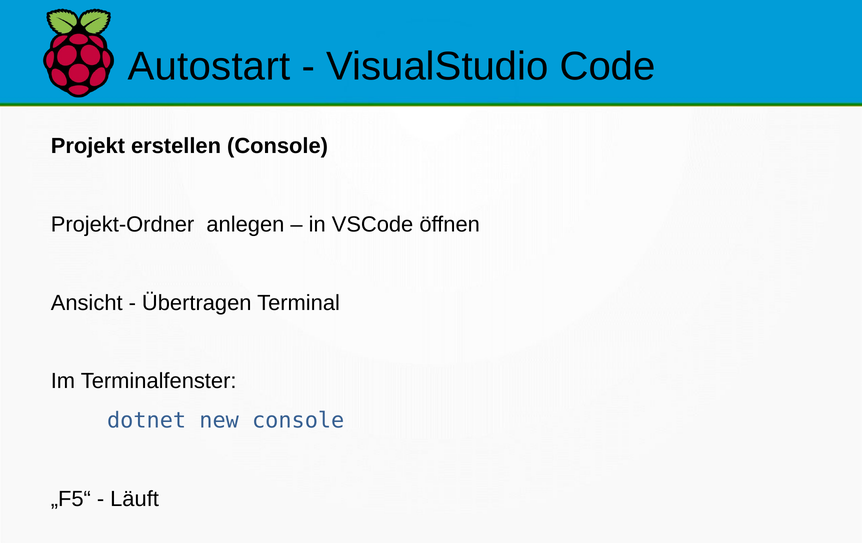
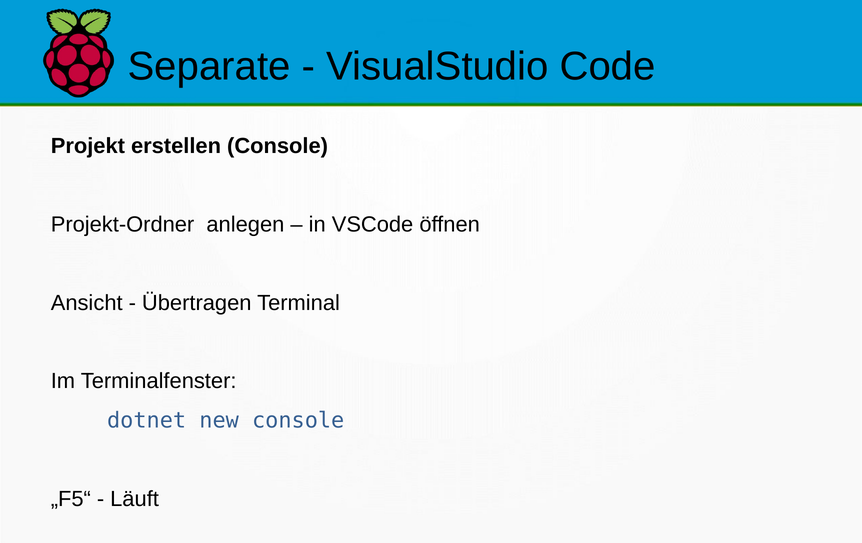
Autostart: Autostart -> Separate
